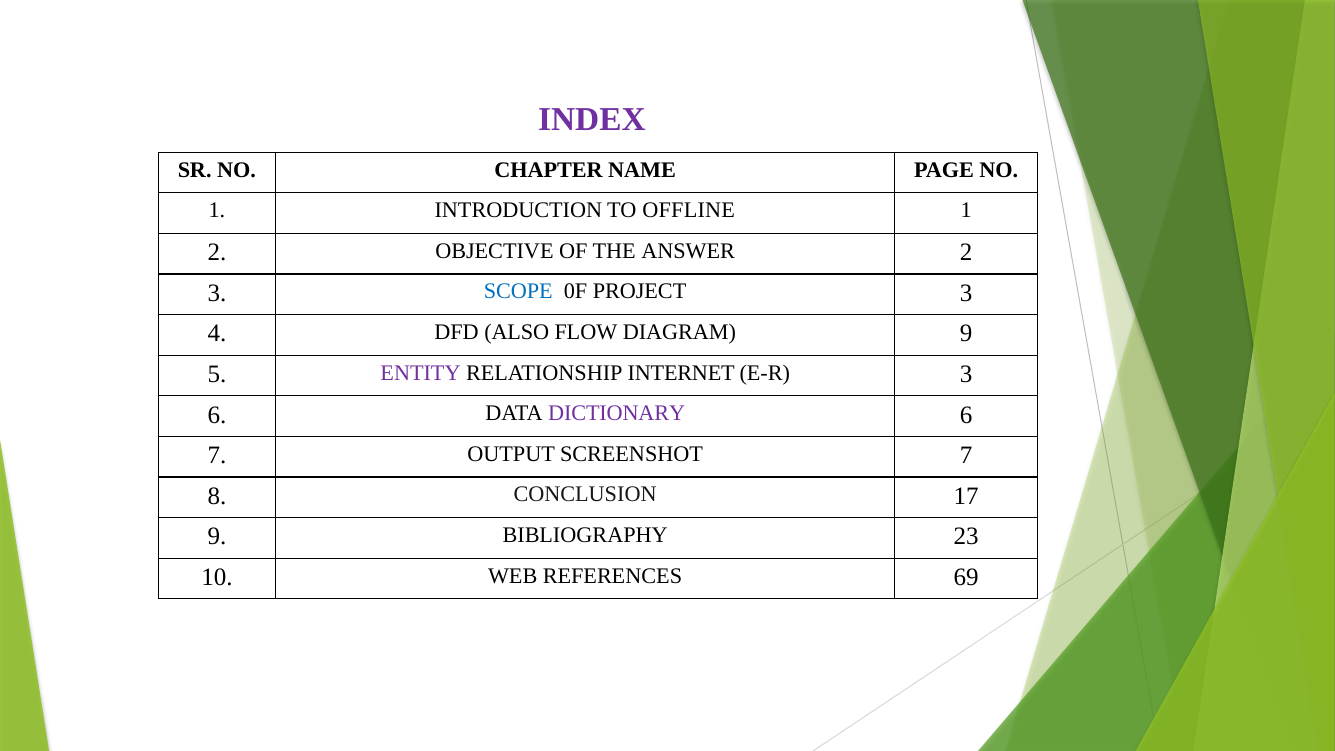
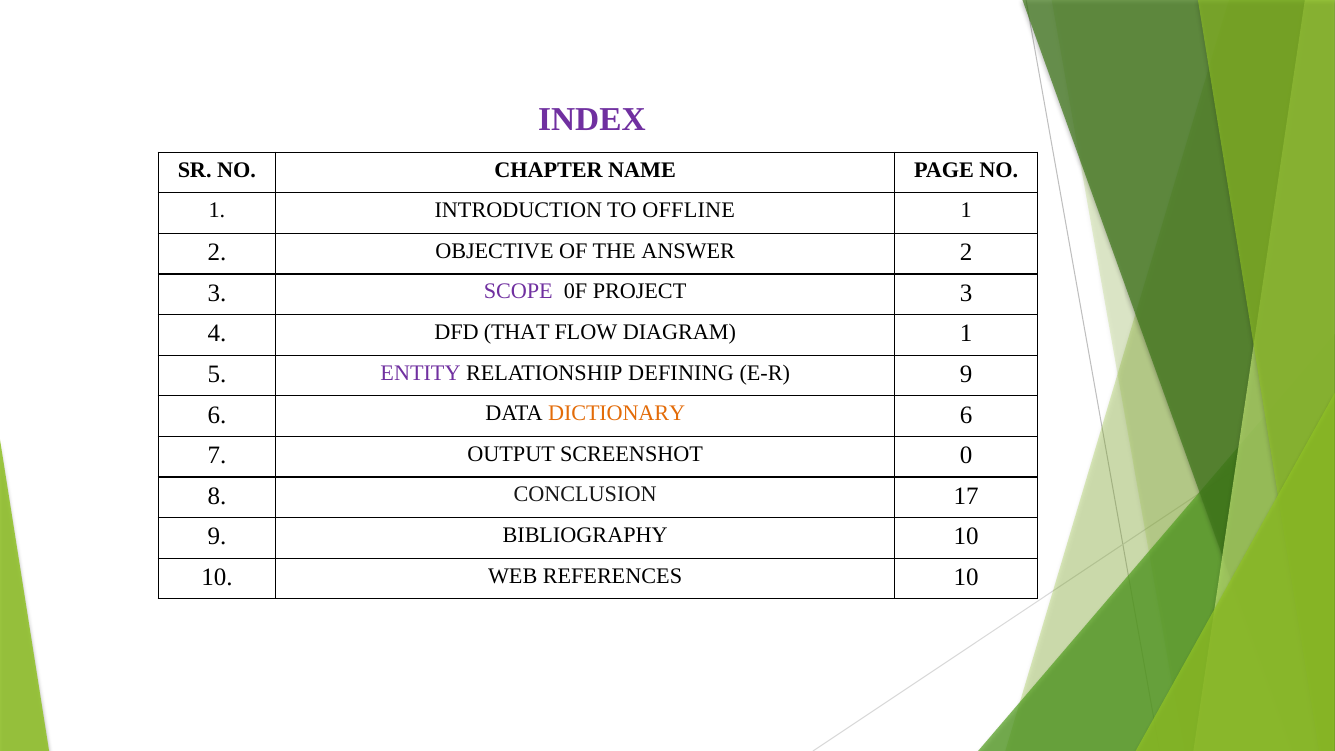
SCOPE colour: blue -> purple
ALSO: ALSO -> THAT
DIAGRAM 9: 9 -> 1
INTERNET: INTERNET -> DEFINING
E-R 3: 3 -> 9
DICTIONARY colour: purple -> orange
SCREENSHOT 7: 7 -> 0
BIBLIOGRAPHY 23: 23 -> 10
REFERENCES 69: 69 -> 10
